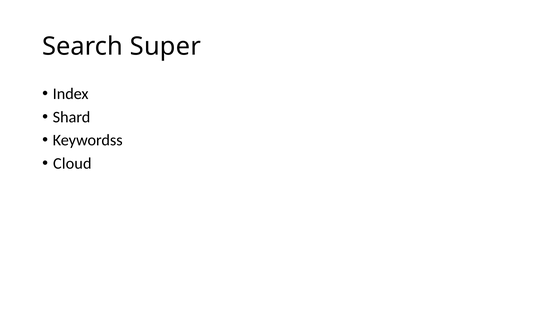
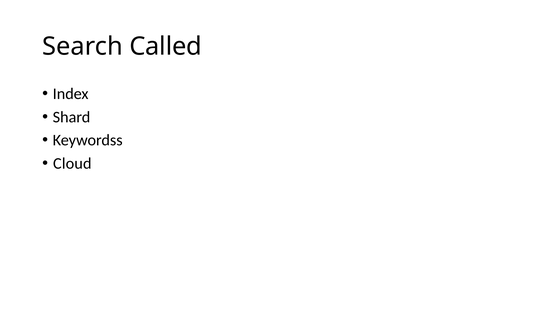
Super: Super -> Called
